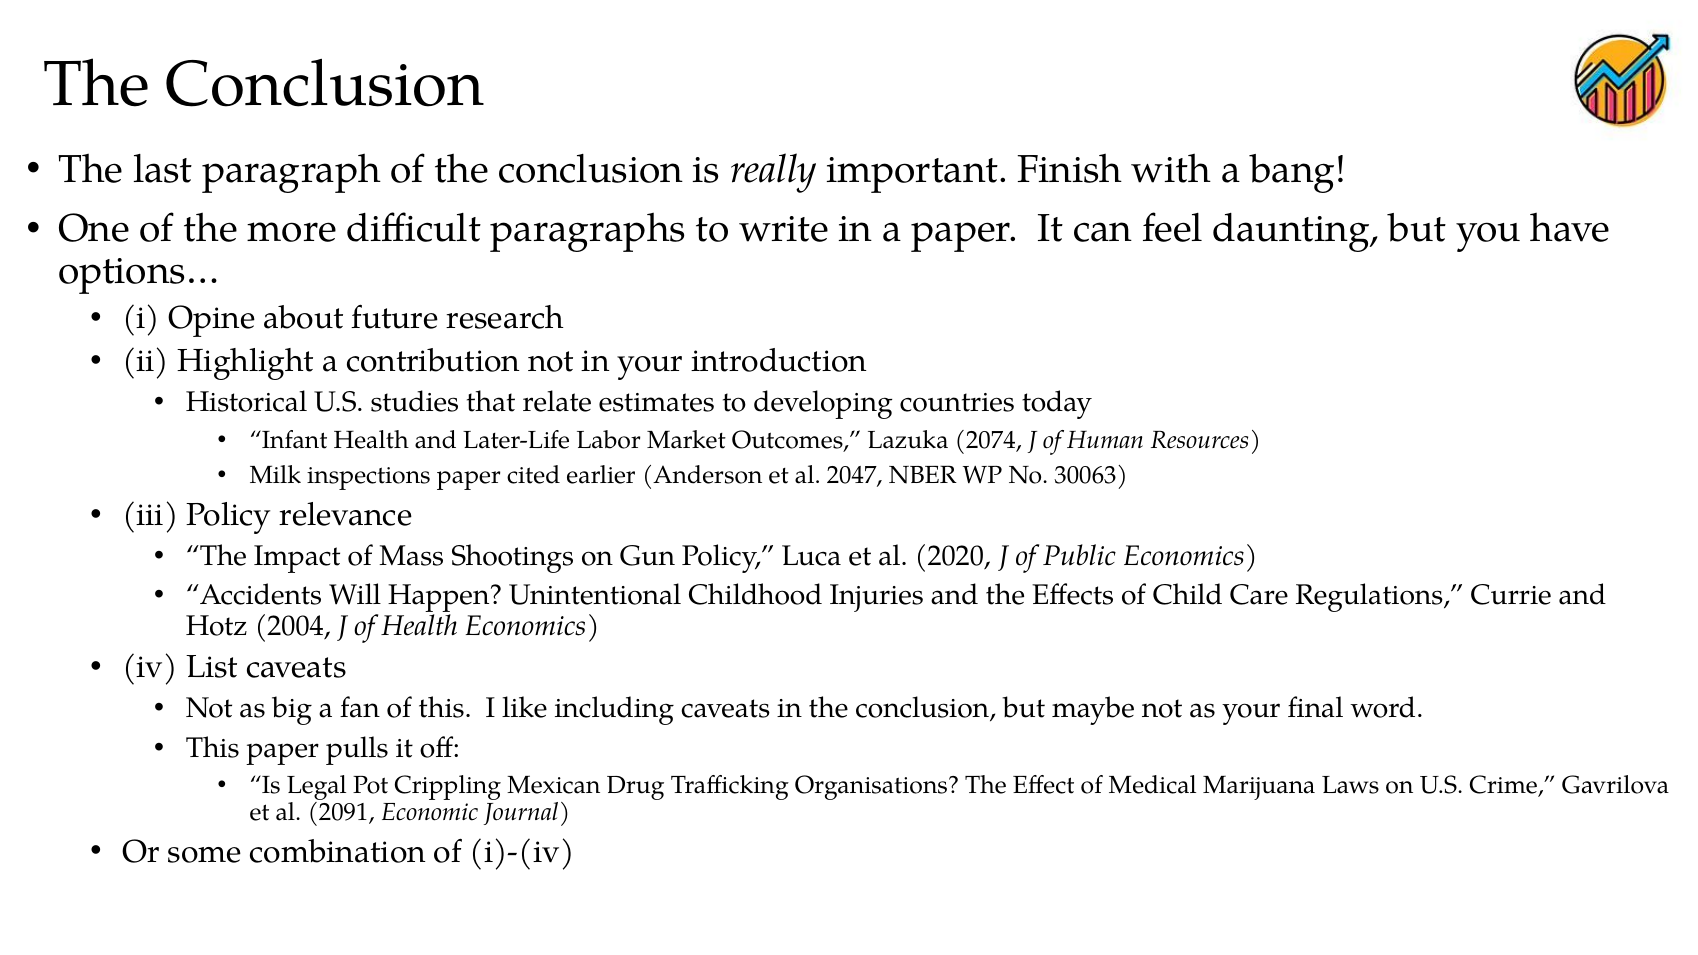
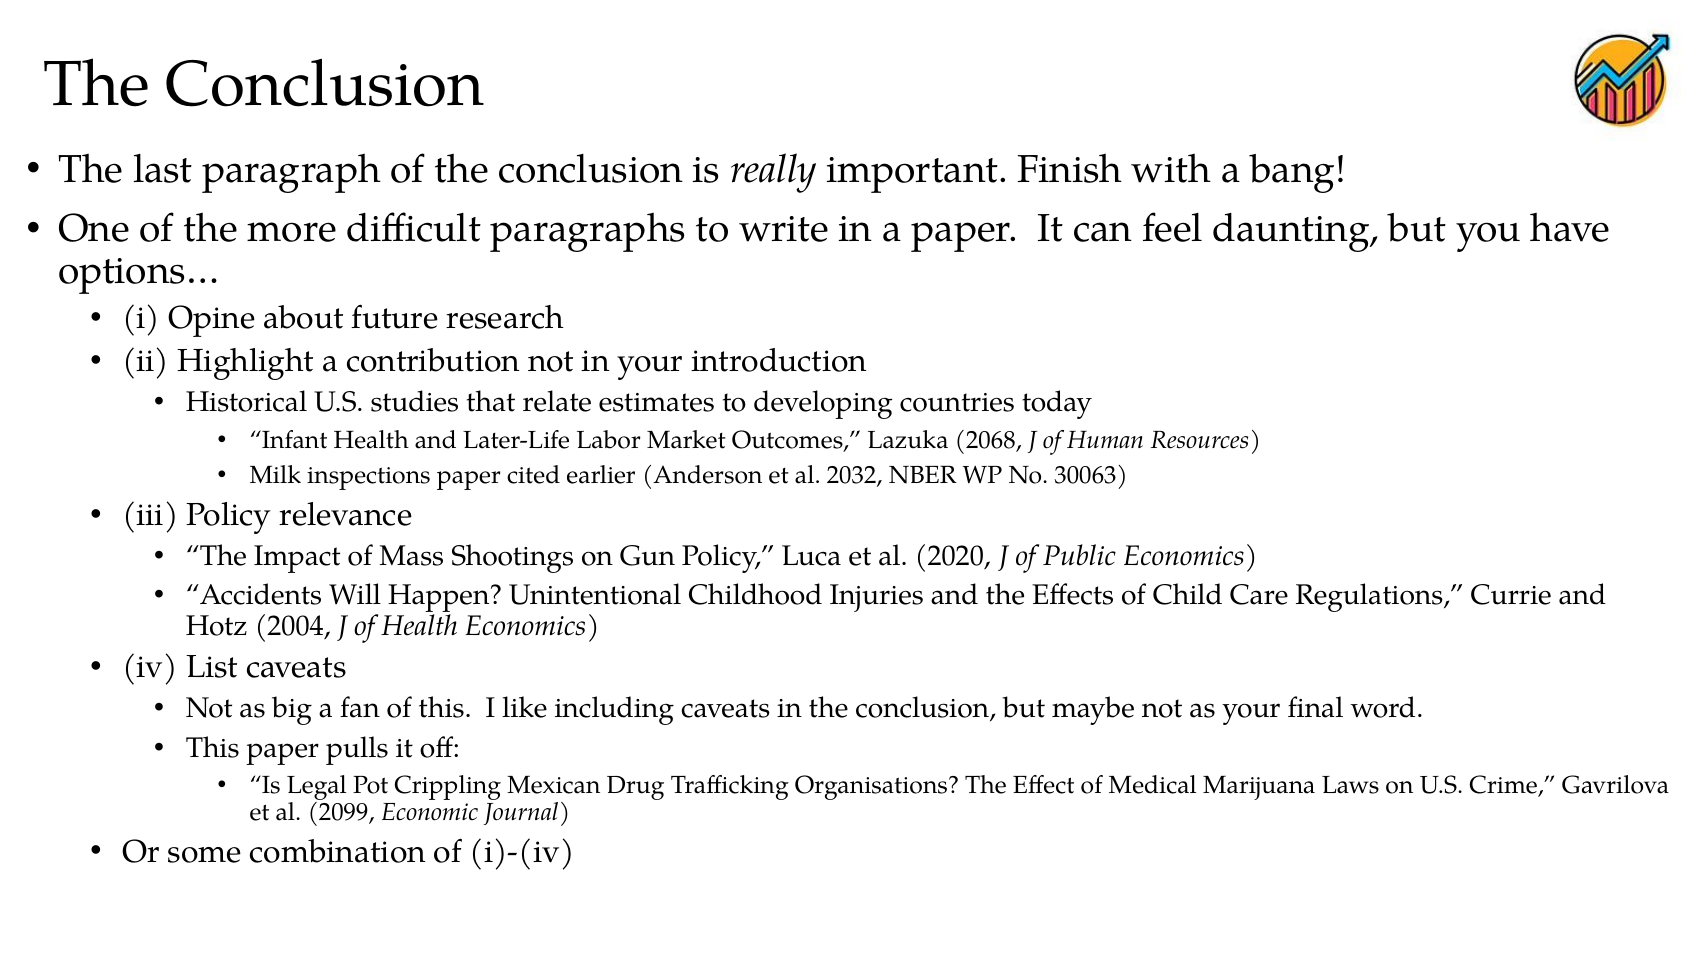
2074: 2074 -> 2068
2047: 2047 -> 2032
2091: 2091 -> 2099
